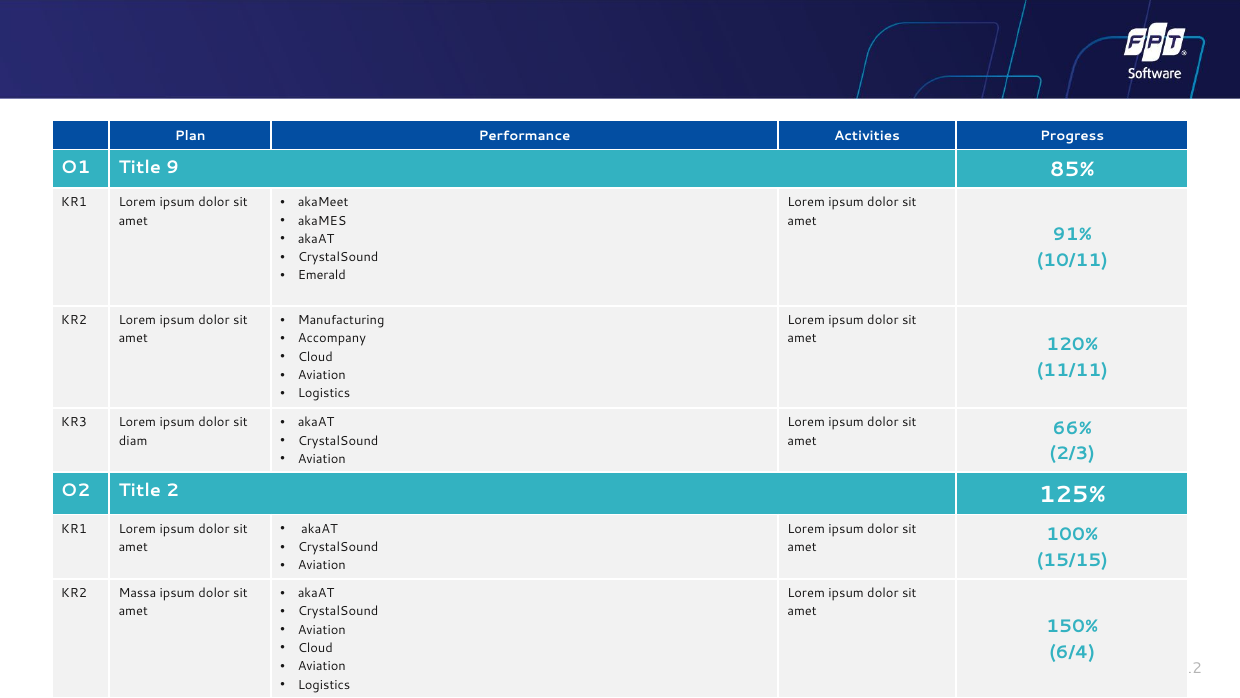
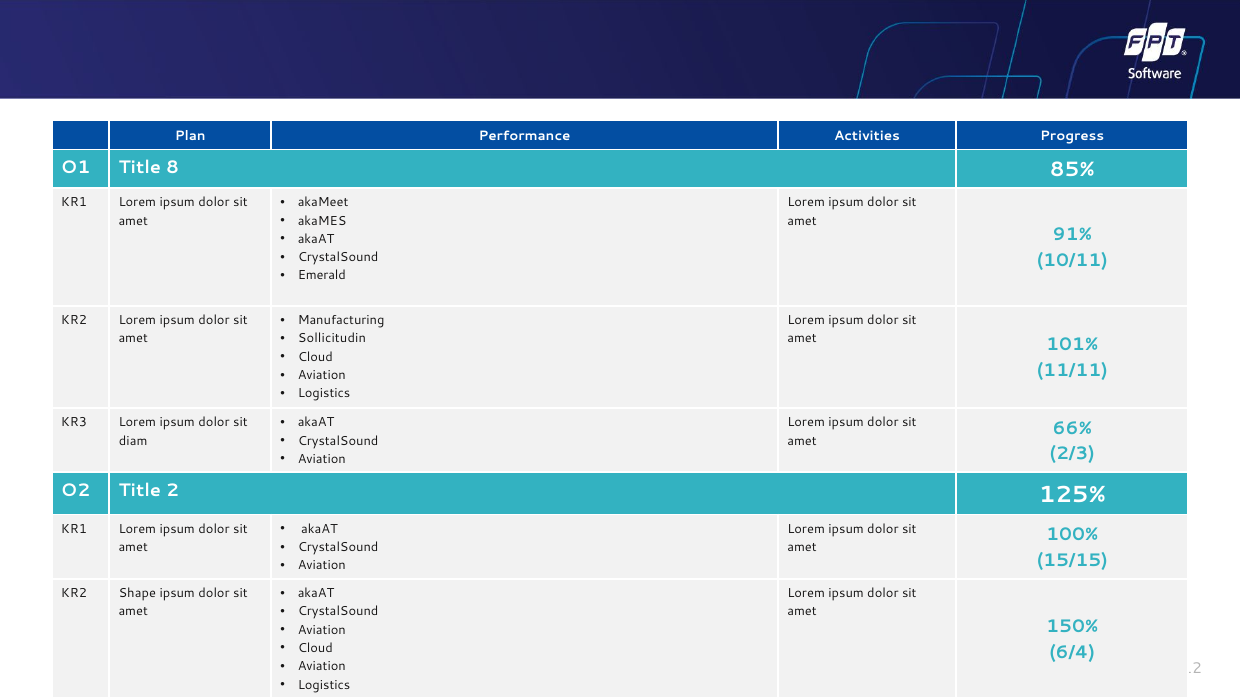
9: 9 -> 8
Accompany at (332, 338): Accompany -> Sollicitudin
120%: 120% -> 101%
KR2 Massa: Massa -> Shape
